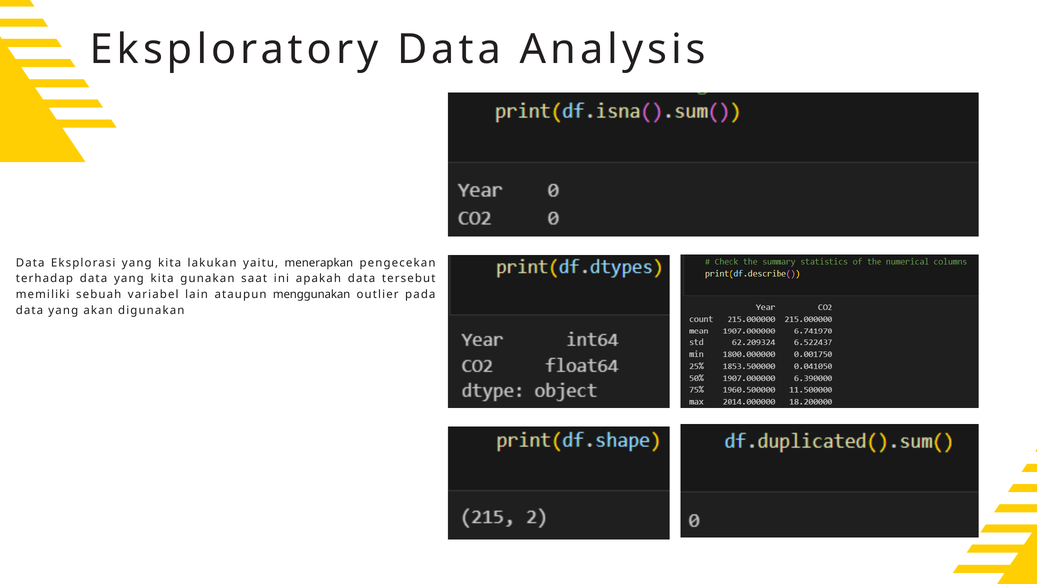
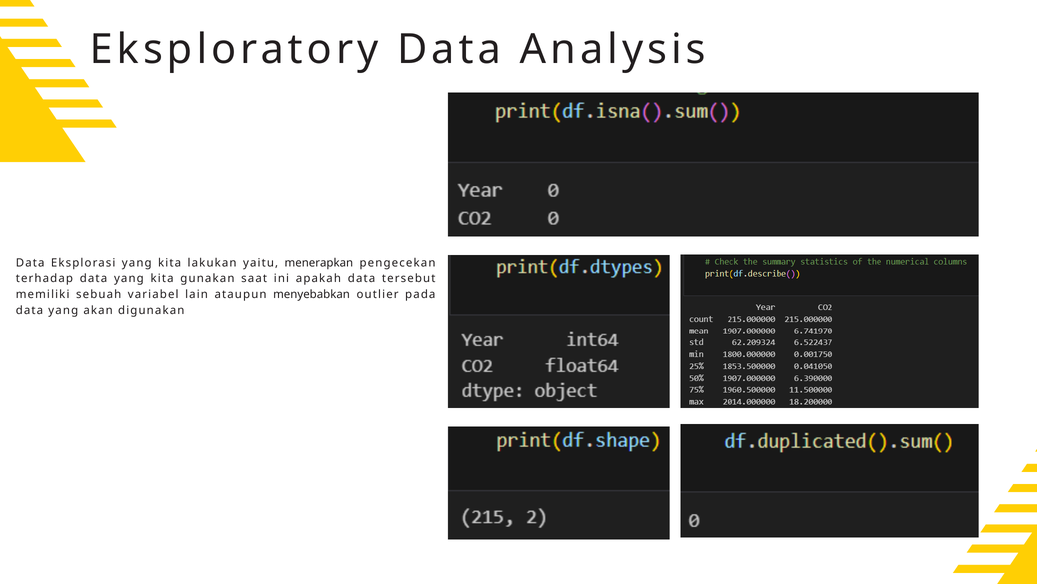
menggunakan: menggunakan -> menyebabkan
